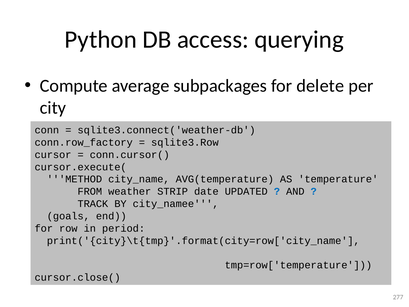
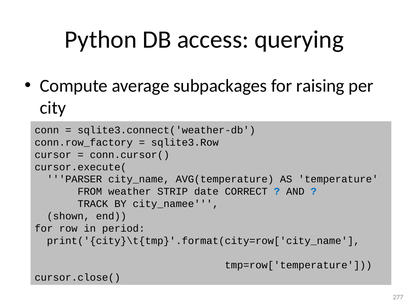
delete: delete -> raising
METHOD: METHOD -> PARSER
UPDATED: UPDATED -> CORRECT
goals: goals -> shown
